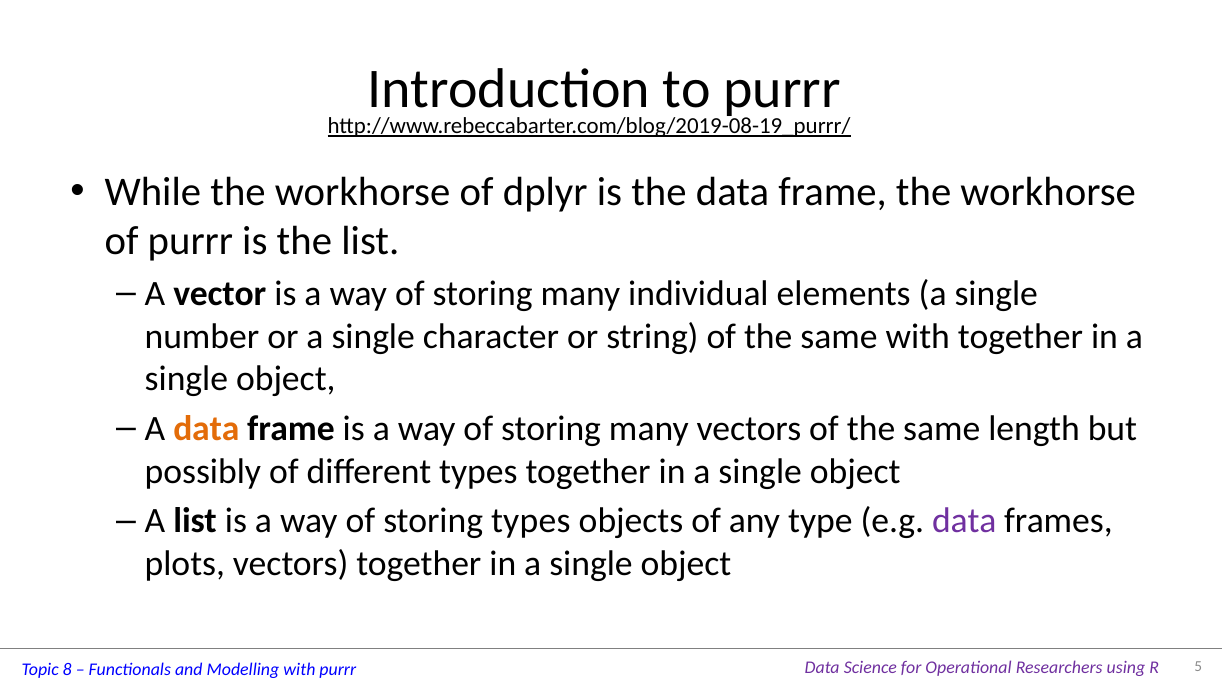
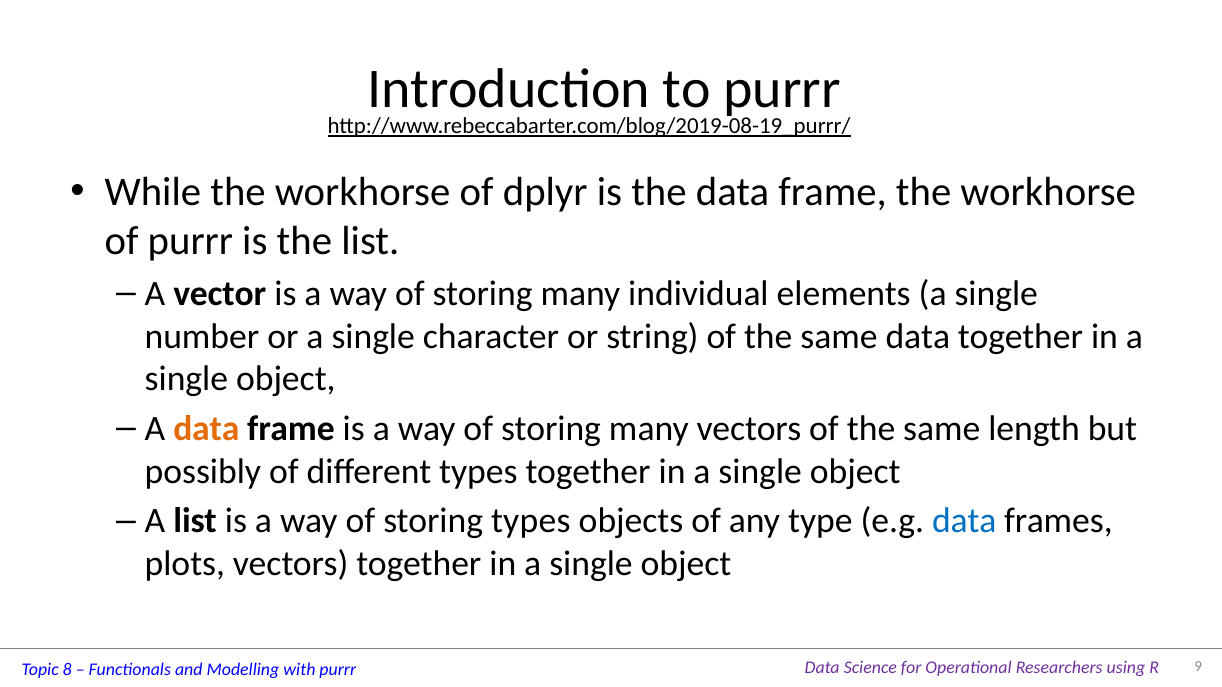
same with: with -> data
data at (964, 521) colour: purple -> blue
5: 5 -> 9
